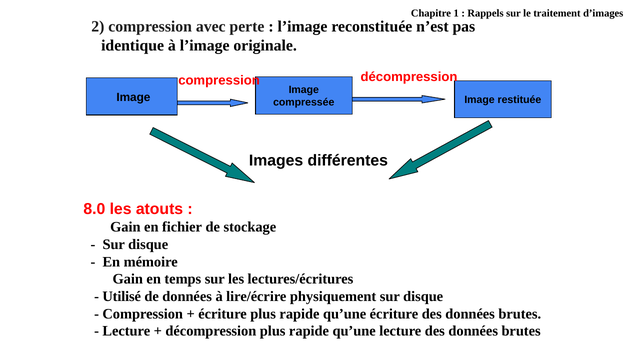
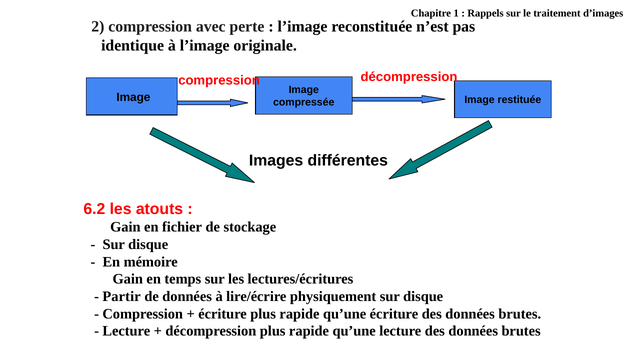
8.0: 8.0 -> 6.2
Utilisé: Utilisé -> Partir
